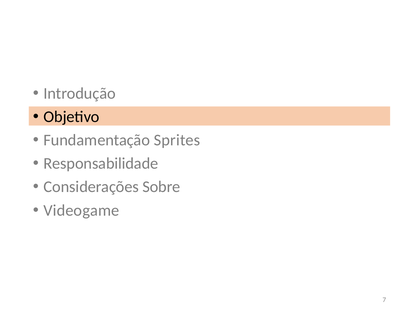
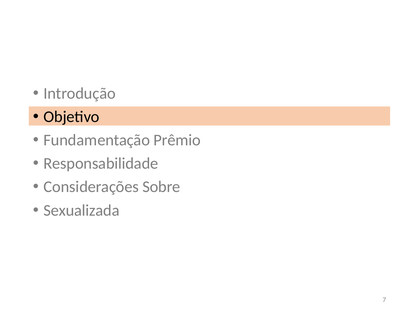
Sprites: Sprites -> Prêmio
Videogame: Videogame -> Sexualizada
